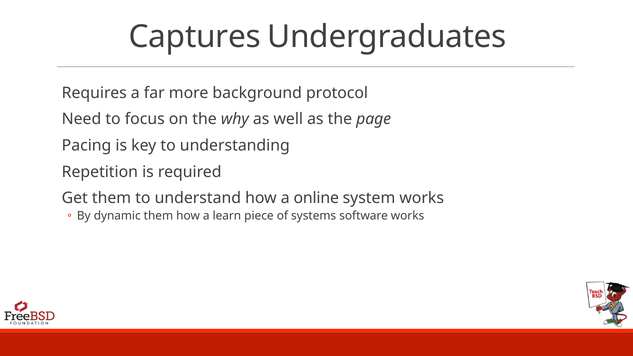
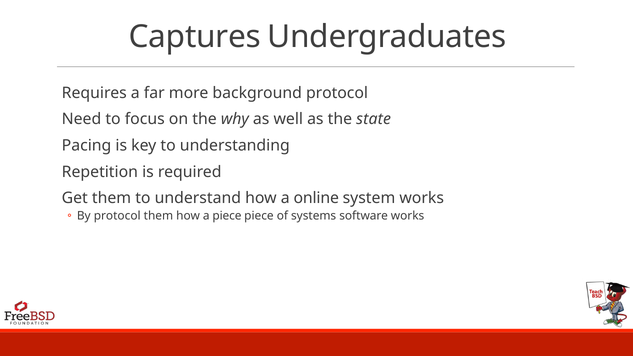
page: page -> state
By dynamic: dynamic -> protocol
a learn: learn -> piece
